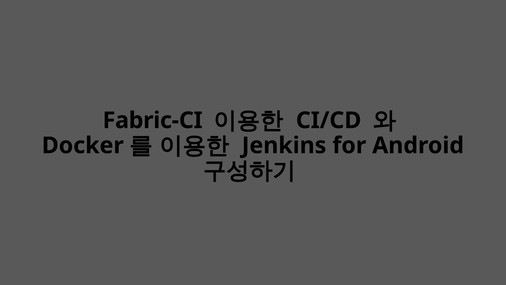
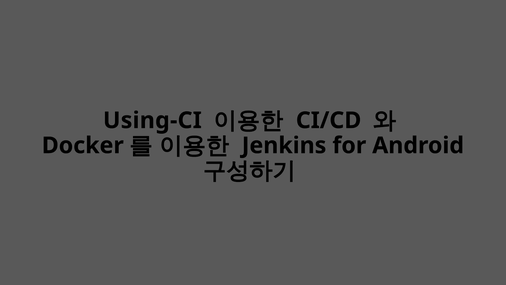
Fabric-CI: Fabric-CI -> Using-CI
